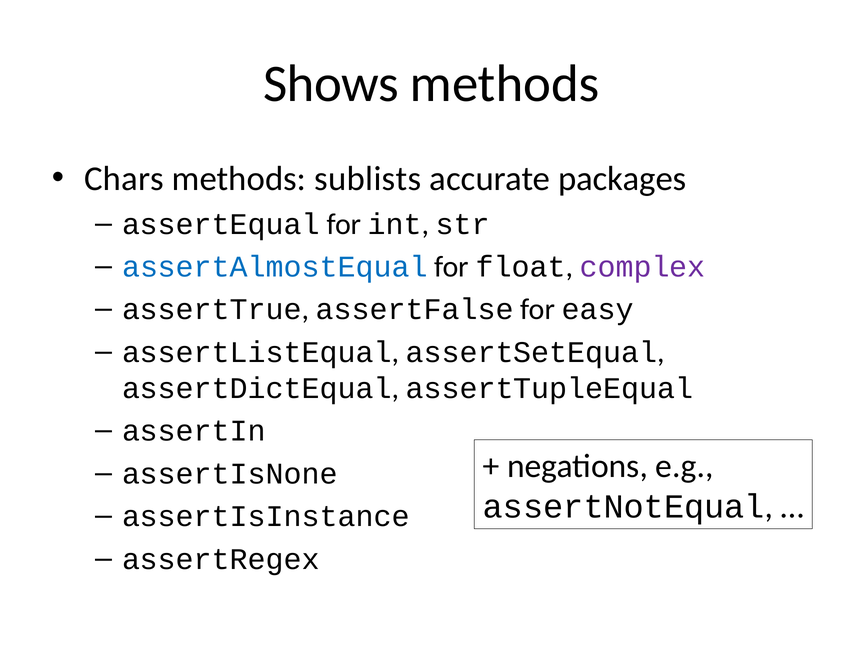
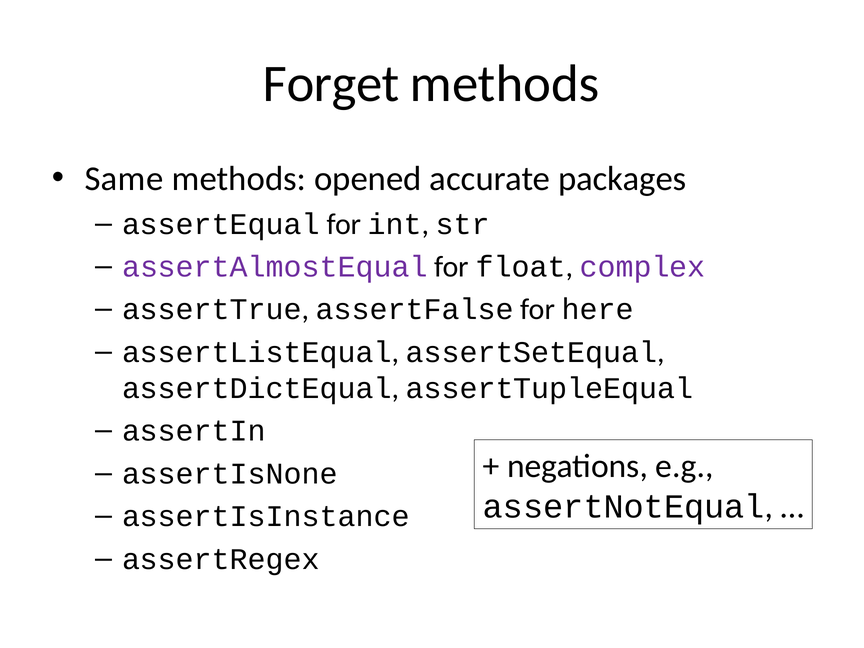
Shows: Shows -> Forget
Chars: Chars -> Same
sublists: sublists -> opened
assertAlmostEqual colour: blue -> purple
easy: easy -> here
